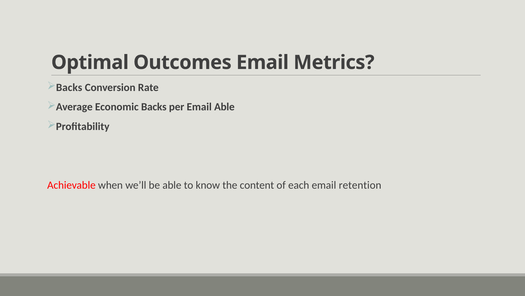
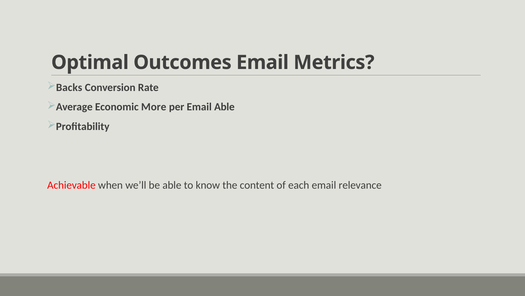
Economic Backs: Backs -> More
retention: retention -> relevance
